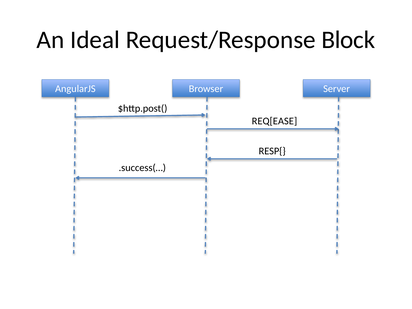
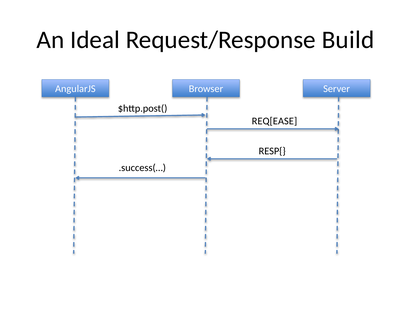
Block: Block -> Build
